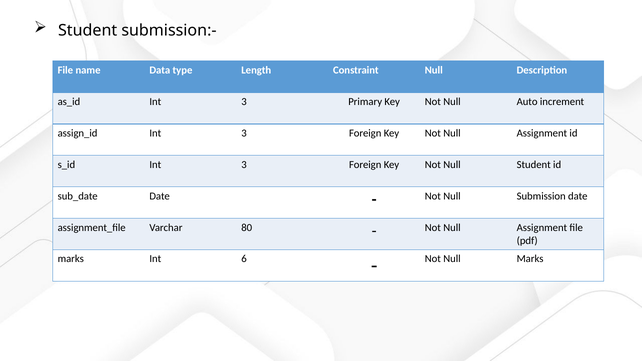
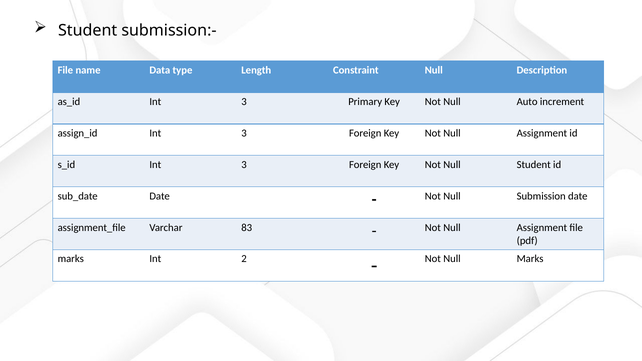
80: 80 -> 83
6: 6 -> 2
